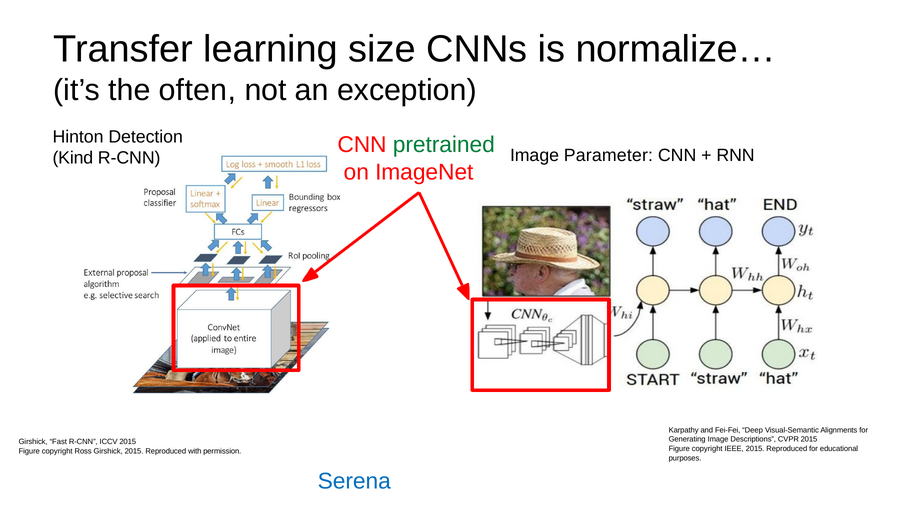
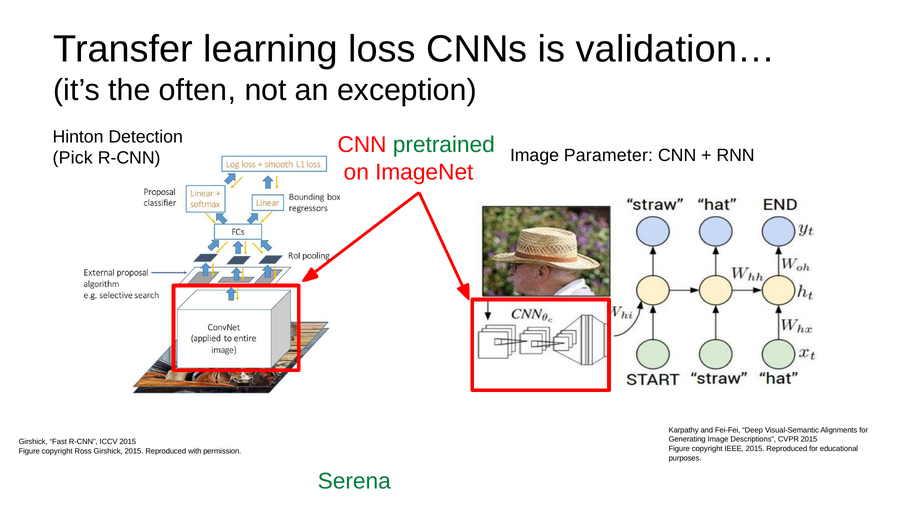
size: size -> loss
normalize…: normalize… -> validation…
Kind: Kind -> Pick
Serena colour: blue -> green
